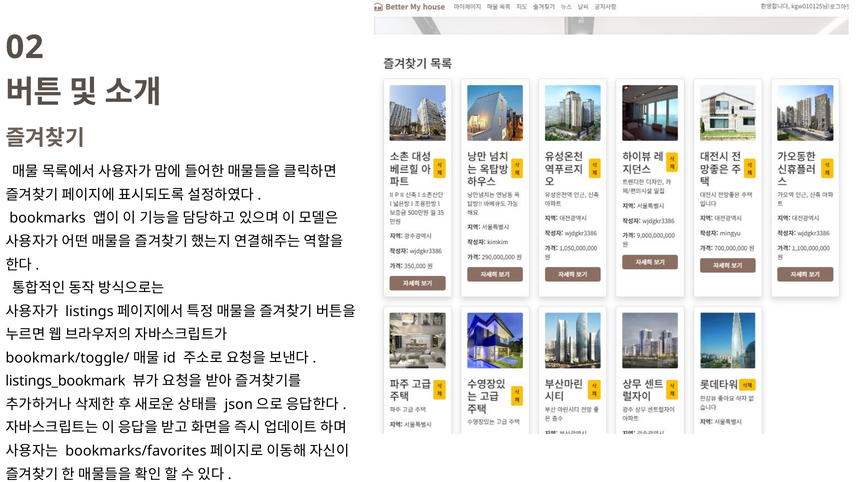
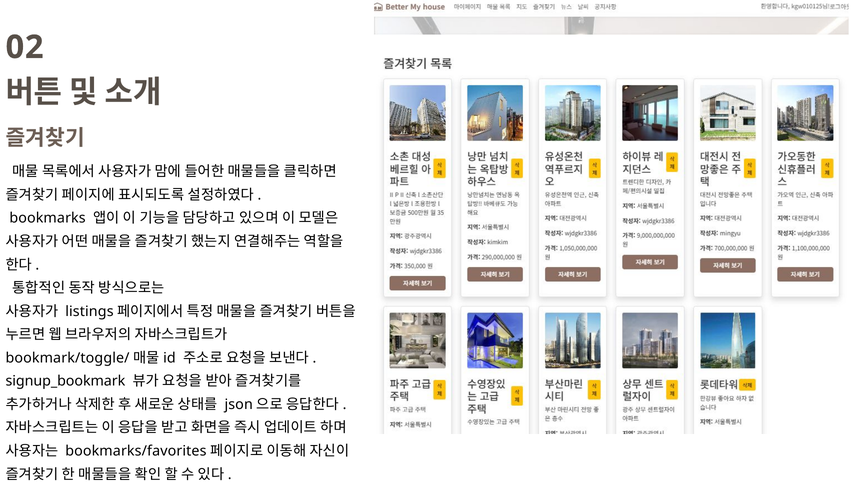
listings_bookmark: listings_bookmark -> signup_bookmark
